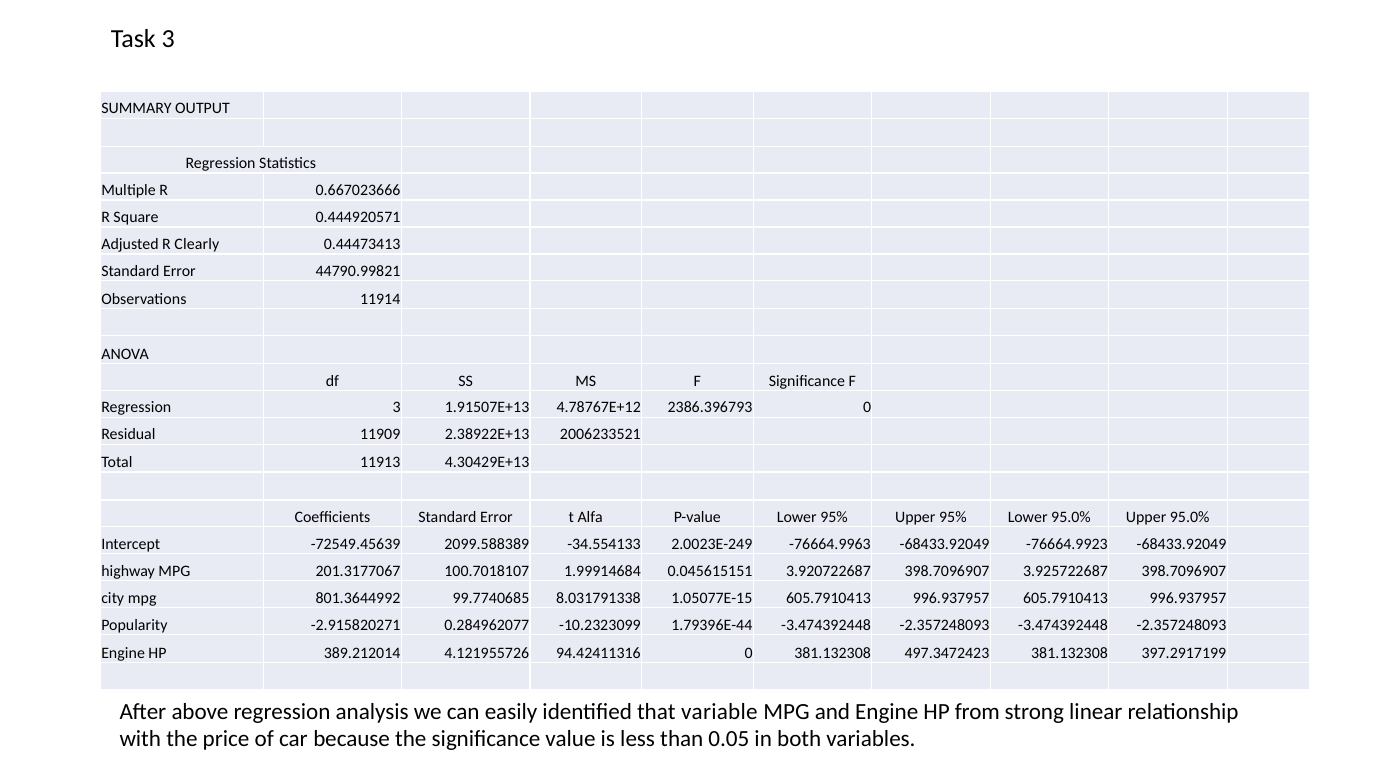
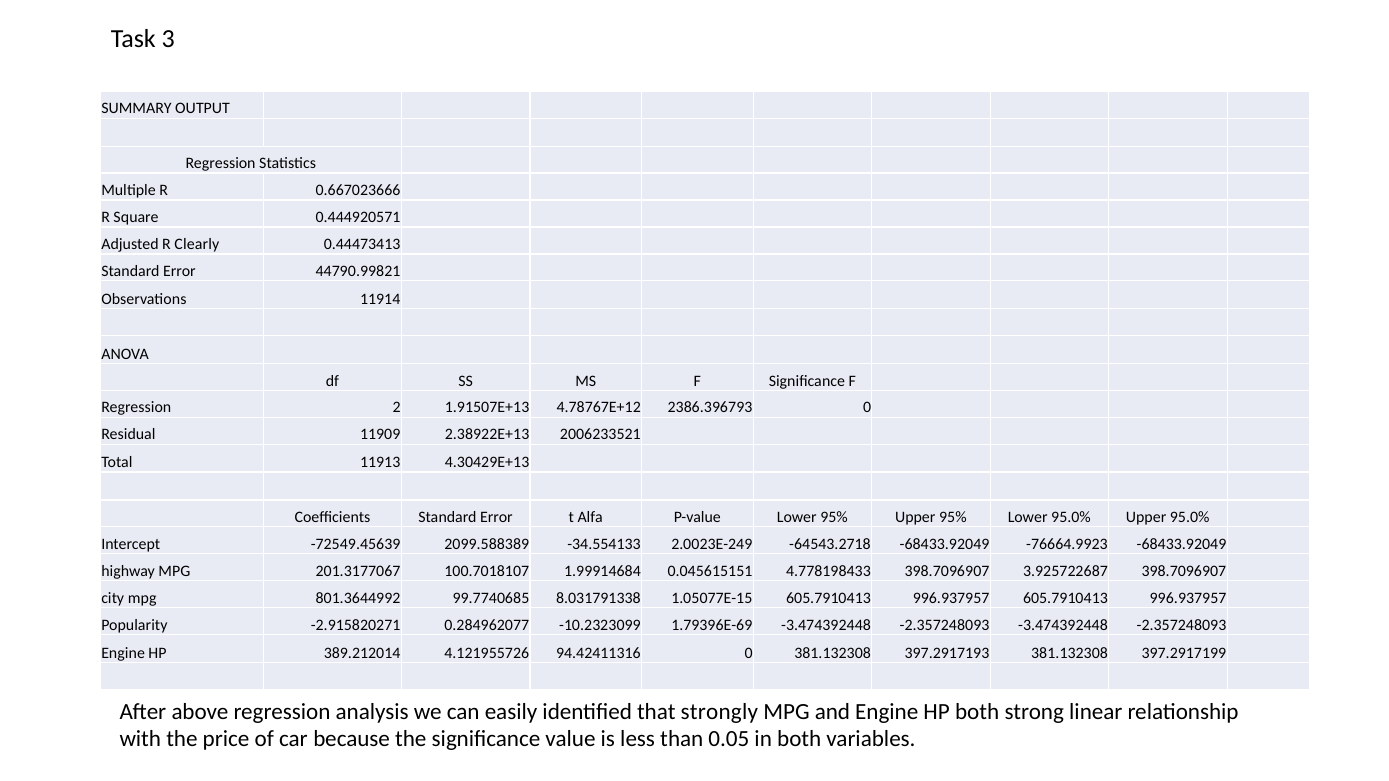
Regression 3: 3 -> 2
-76664.9963: -76664.9963 -> -64543.2718
3.920722687: 3.920722687 -> 4.778198433
1.79396E-44: 1.79396E-44 -> 1.79396E-69
497.3472423: 497.3472423 -> 397.2917193
variable: variable -> strongly
HP from: from -> both
